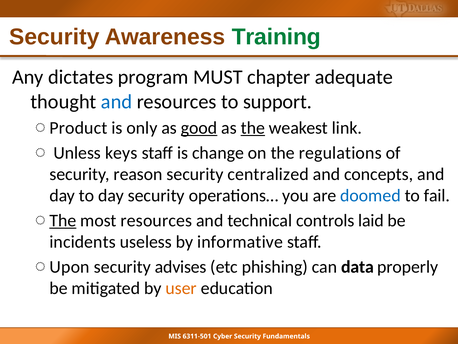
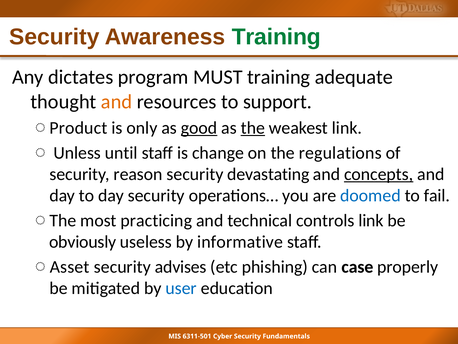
MUST chapter: chapter -> training
and at (117, 101) colour: blue -> orange
keys: keys -> until
centralized: centralized -> devastating
concepts underline: none -> present
The at (63, 220) underline: present -> none
most resources: resources -> practicing
controls laid: laid -> link
incidents: incidents -> obviously
Upon: Upon -> Asset
data: data -> case
user colour: orange -> blue
